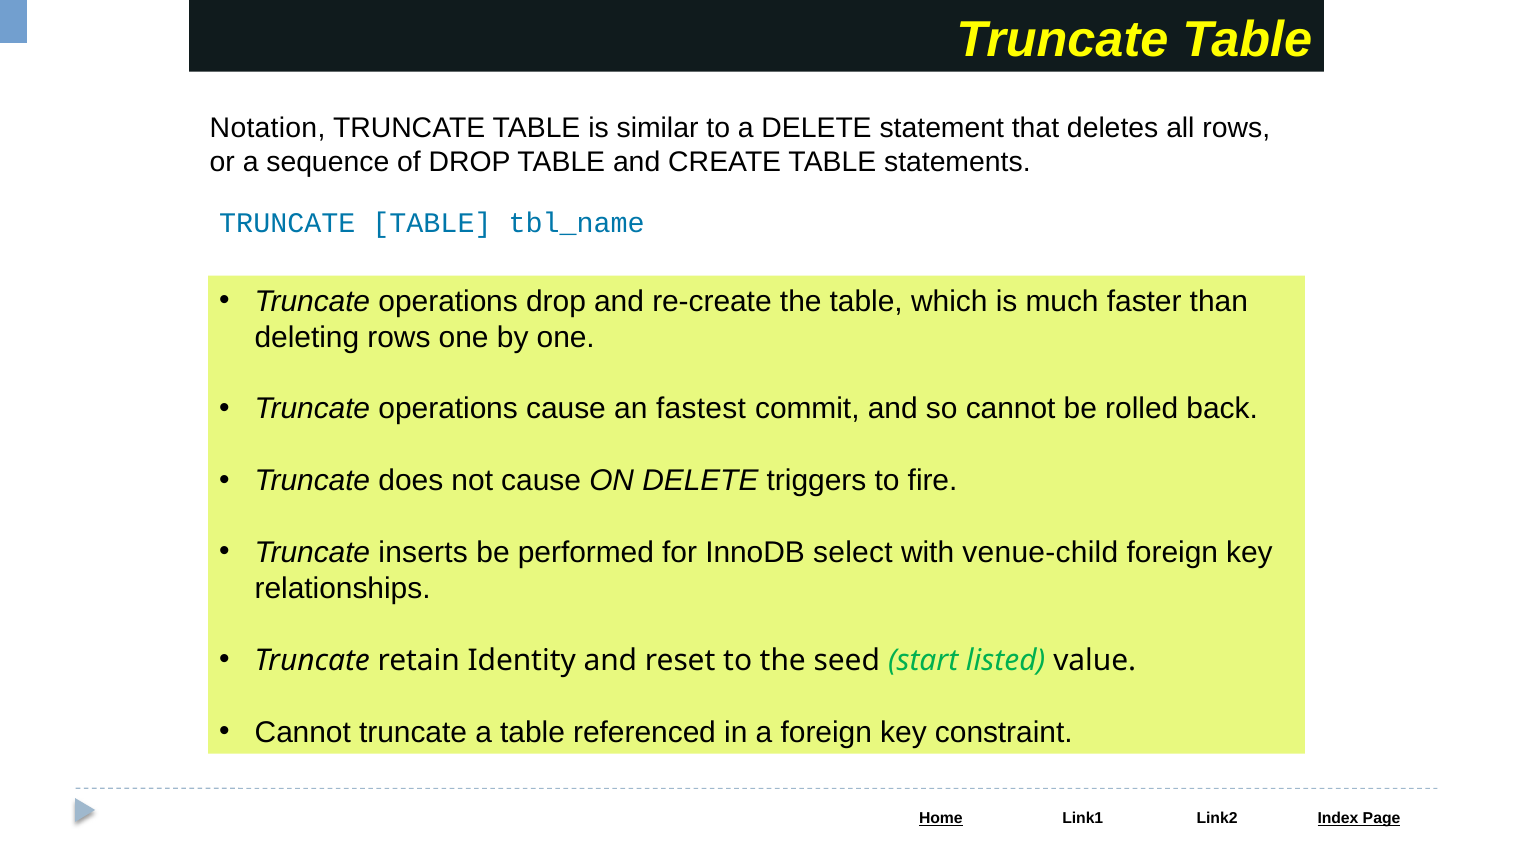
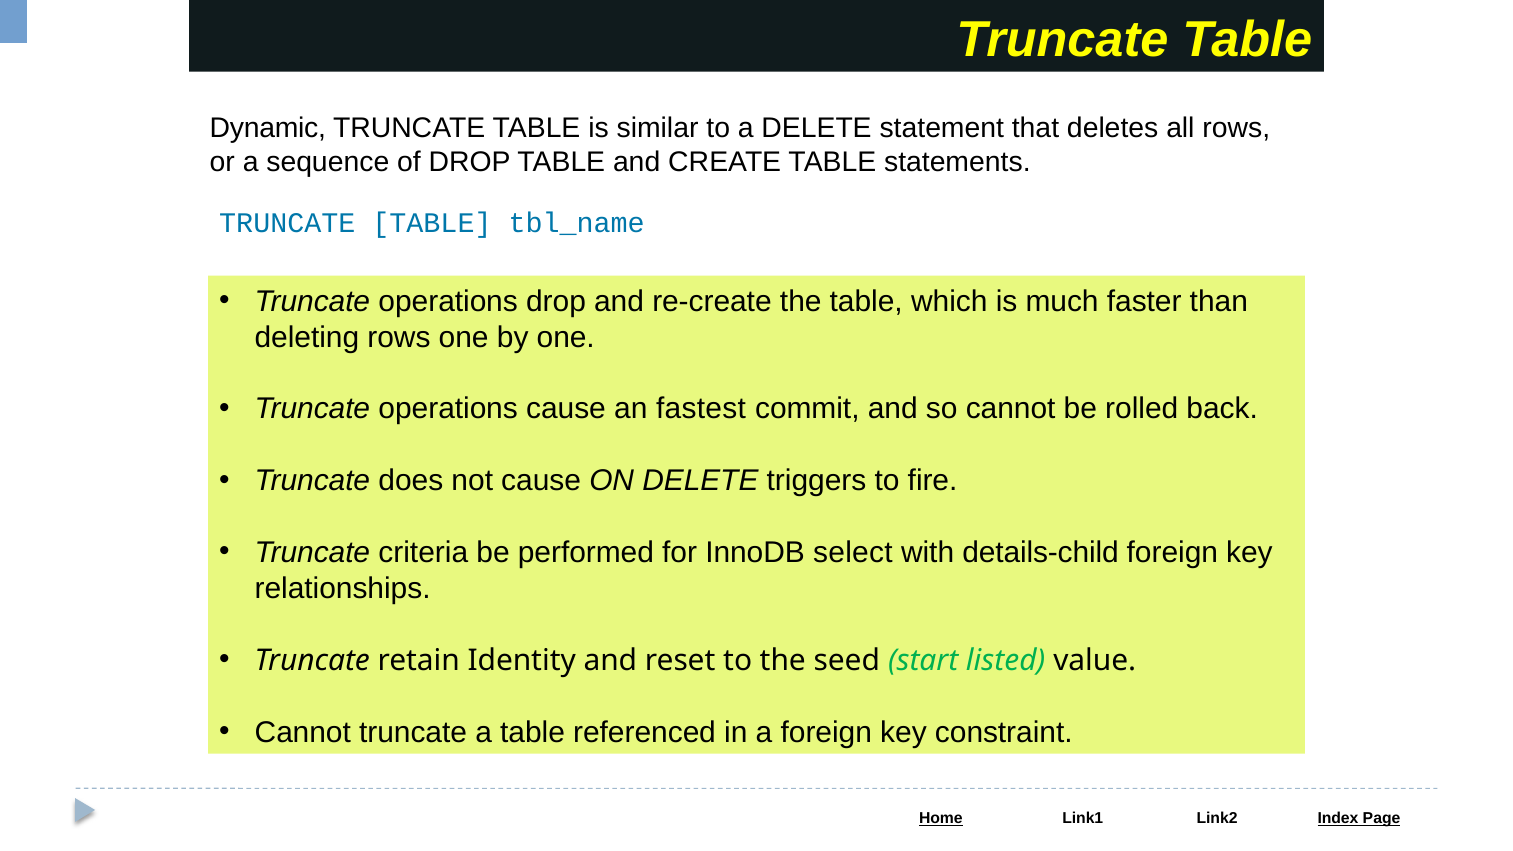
Notation: Notation -> Dynamic
inserts: inserts -> criteria
venue-child: venue-child -> details-child
